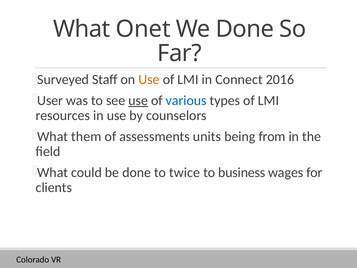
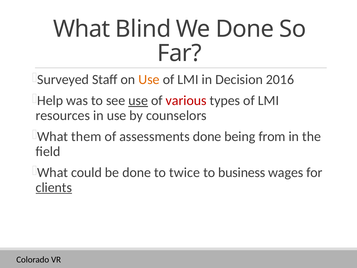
Onet: Onet -> Blind
Connect: Connect -> Decision
User: User -> Help
various colour: blue -> red
assessments units: units -> done
clients underline: none -> present
